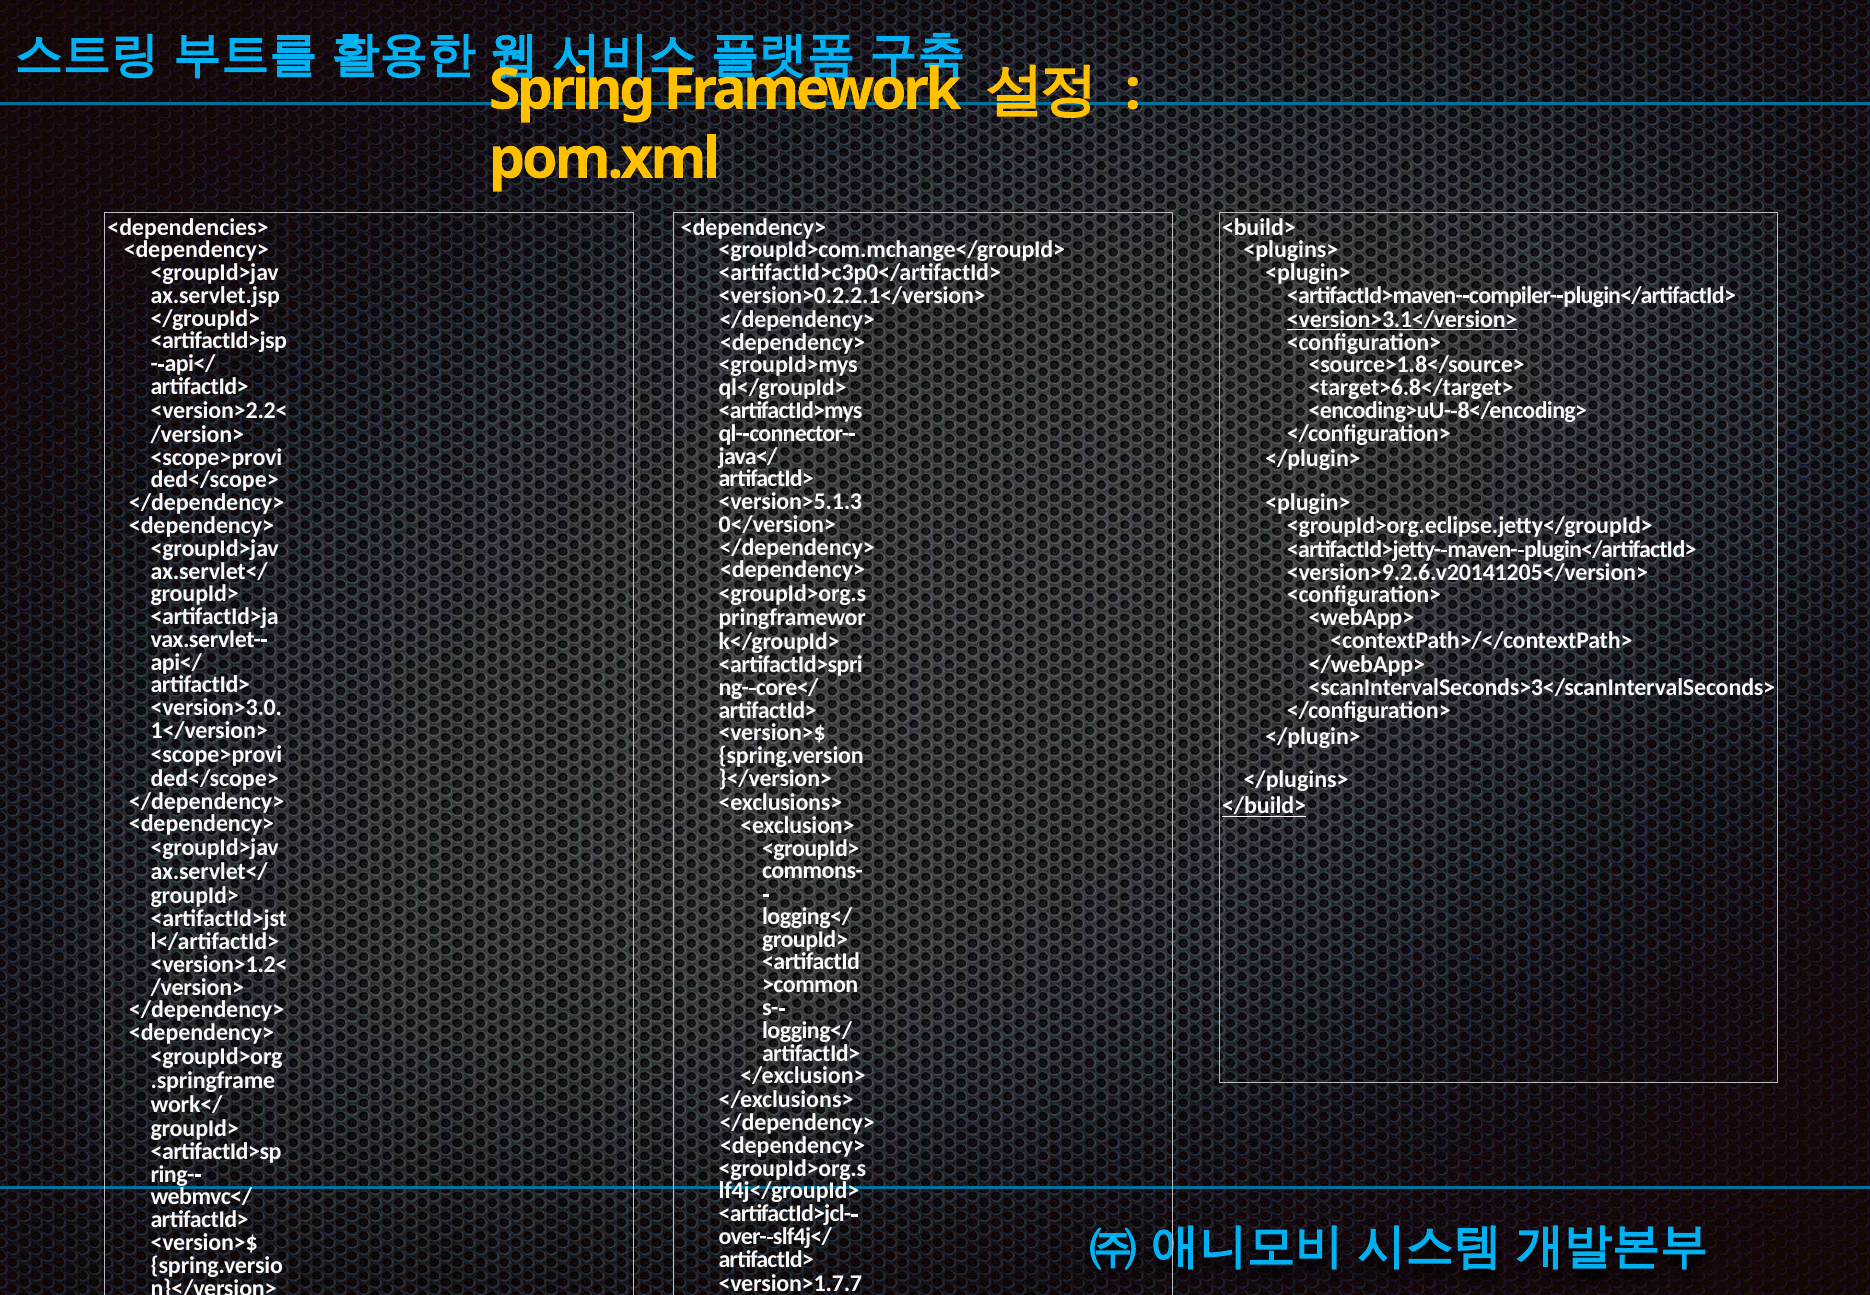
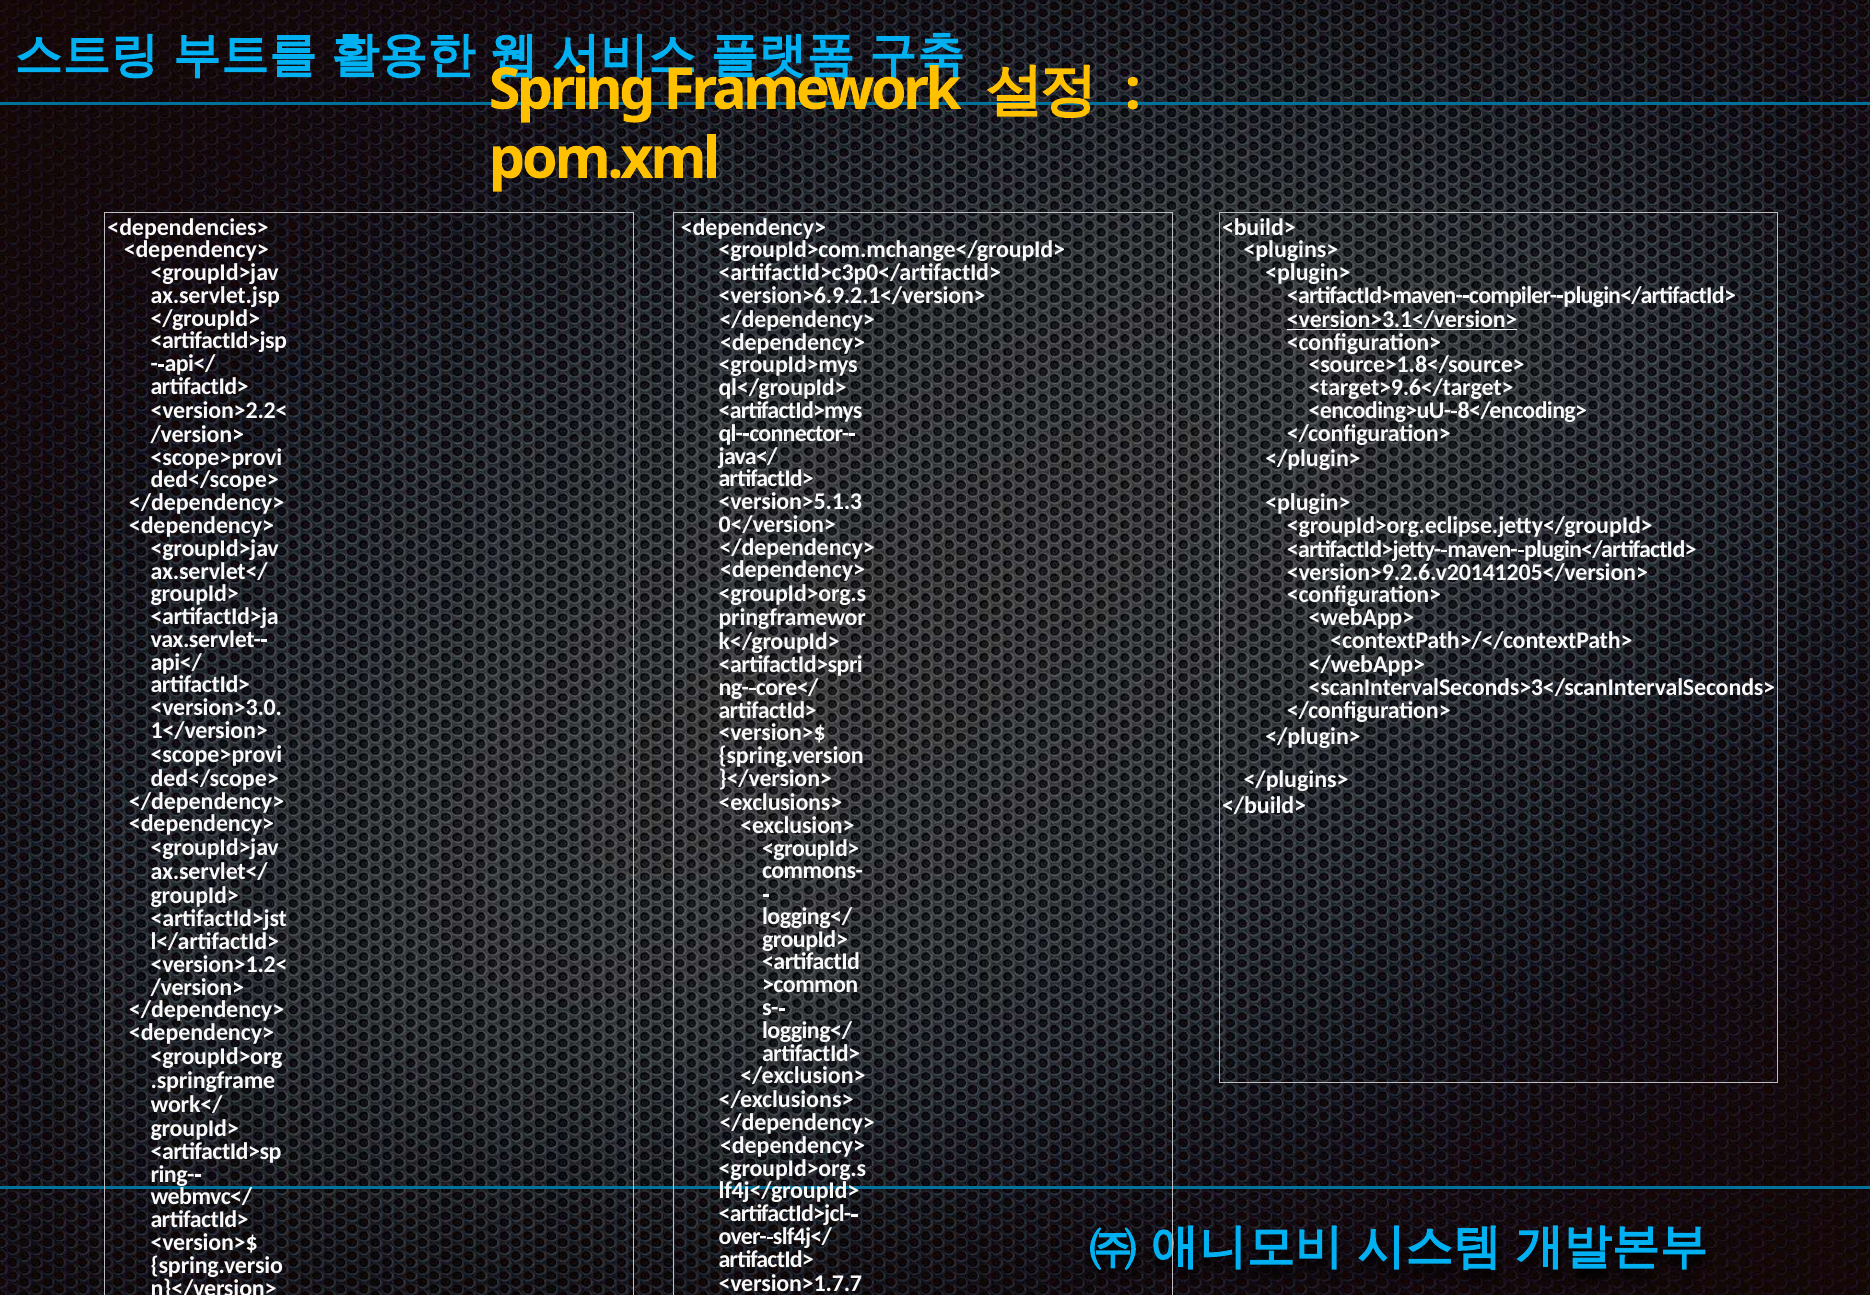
<version>0.2.2.1</version>: <version>0.2.2.1</version> -> <version>6.9.2.1</version>
<target>6.8</target>: <target>6.8</target> -> <target>9.6</target>
</build> underline: present -> none
